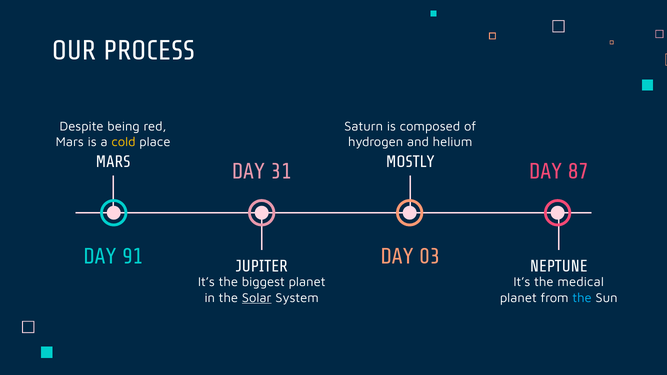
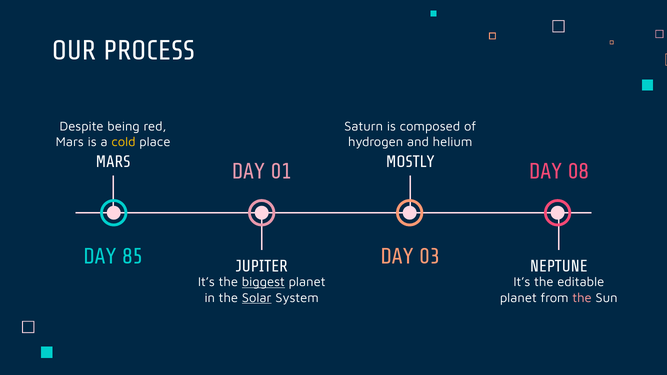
31: 31 -> 01
87: 87 -> 08
91: 91 -> 85
biggest underline: none -> present
medical: medical -> editable
the at (582, 298) colour: light blue -> pink
